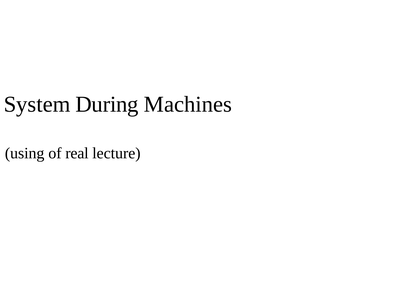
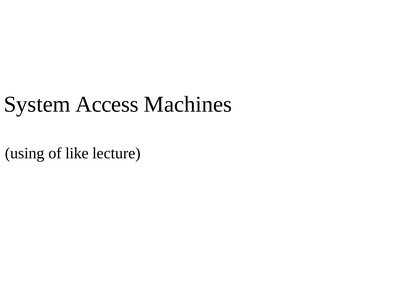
During: During -> Access
real: real -> like
